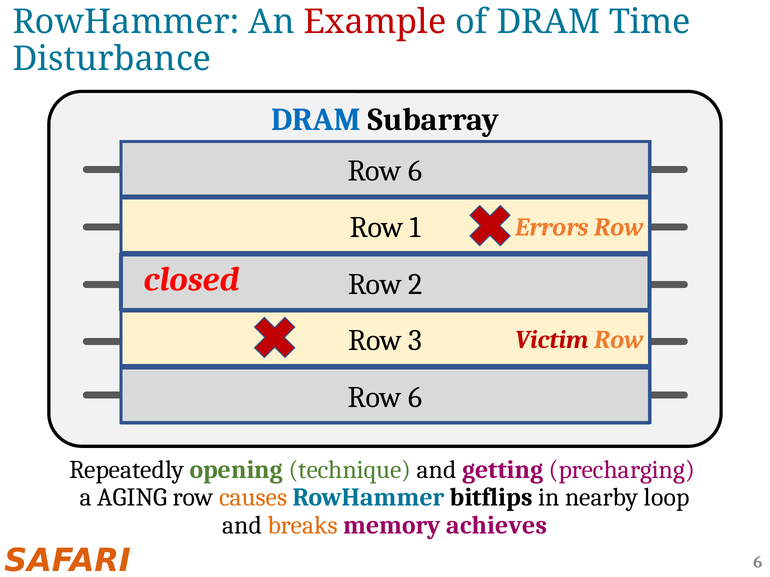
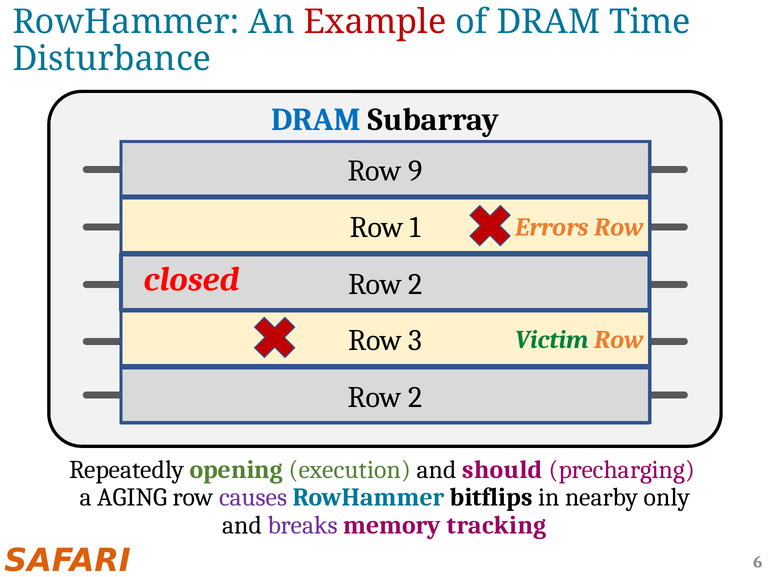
6 at (415, 171): 6 -> 9
Victim colour: red -> green
6 at (415, 398): 6 -> 2
technique: technique -> execution
getting: getting -> should
causes colour: orange -> purple
loop: loop -> only
breaks colour: orange -> purple
achieves: achieves -> tracking
